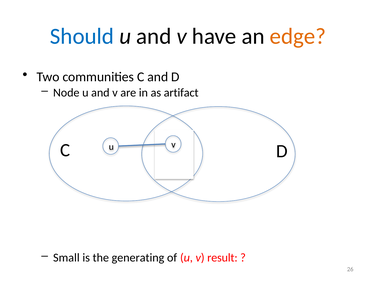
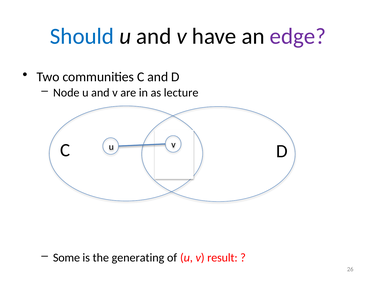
edge colour: orange -> purple
artifact: artifact -> lecture
Small: Small -> Some
